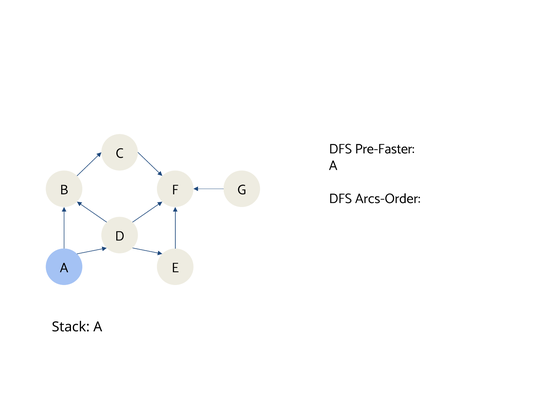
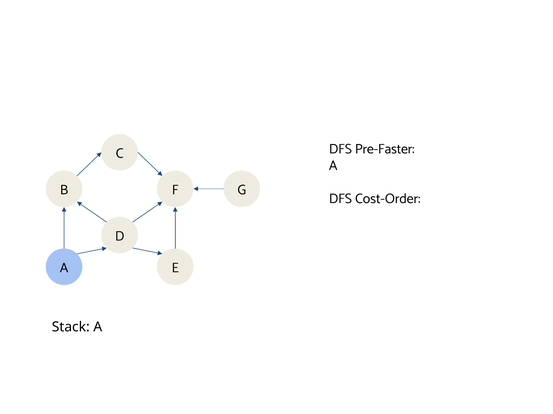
Arcs-Order: Arcs-Order -> Cost-Order
